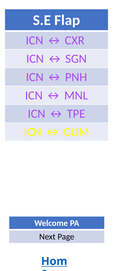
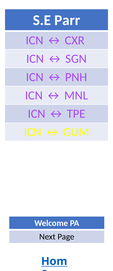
Flap: Flap -> Parr
